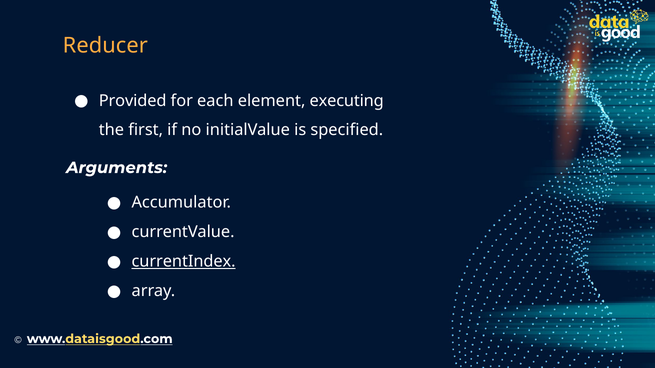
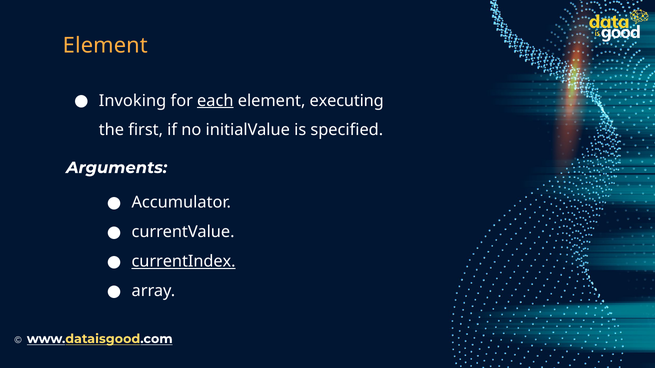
Reducer at (105, 45): Reducer -> Element
Provided: Provided -> Invoking
each underline: none -> present
